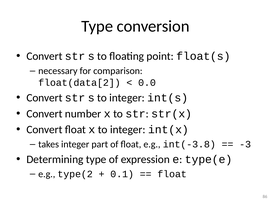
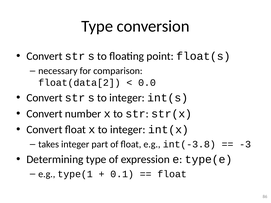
type(2: type(2 -> type(1
